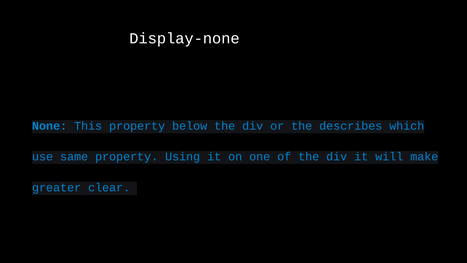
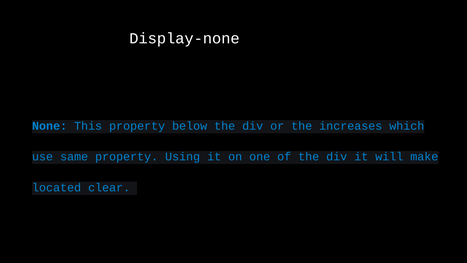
describes: describes -> increases
greater: greater -> located
